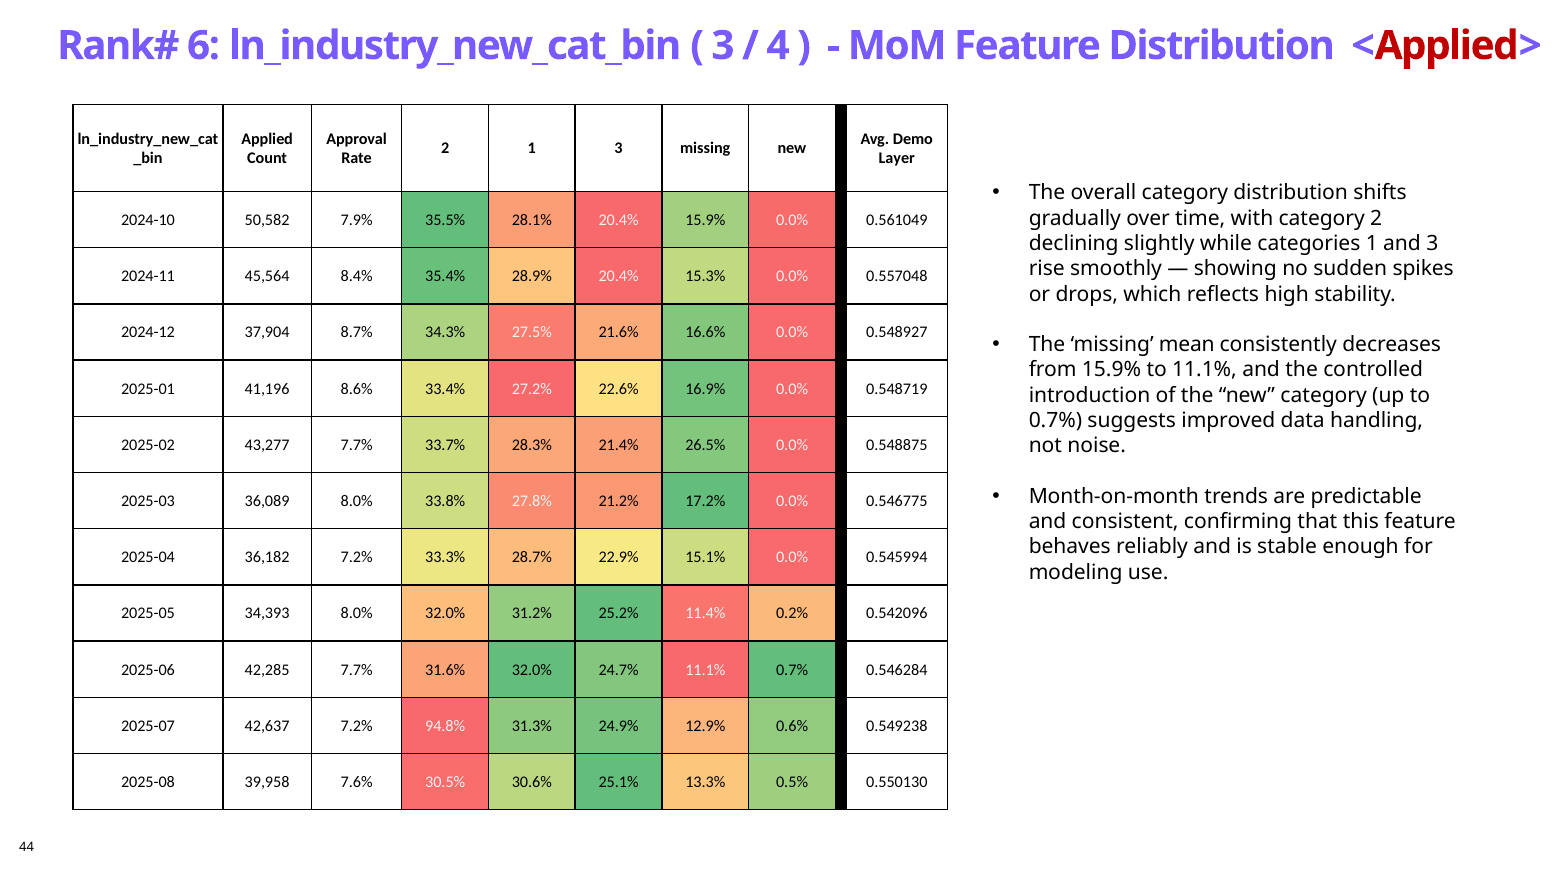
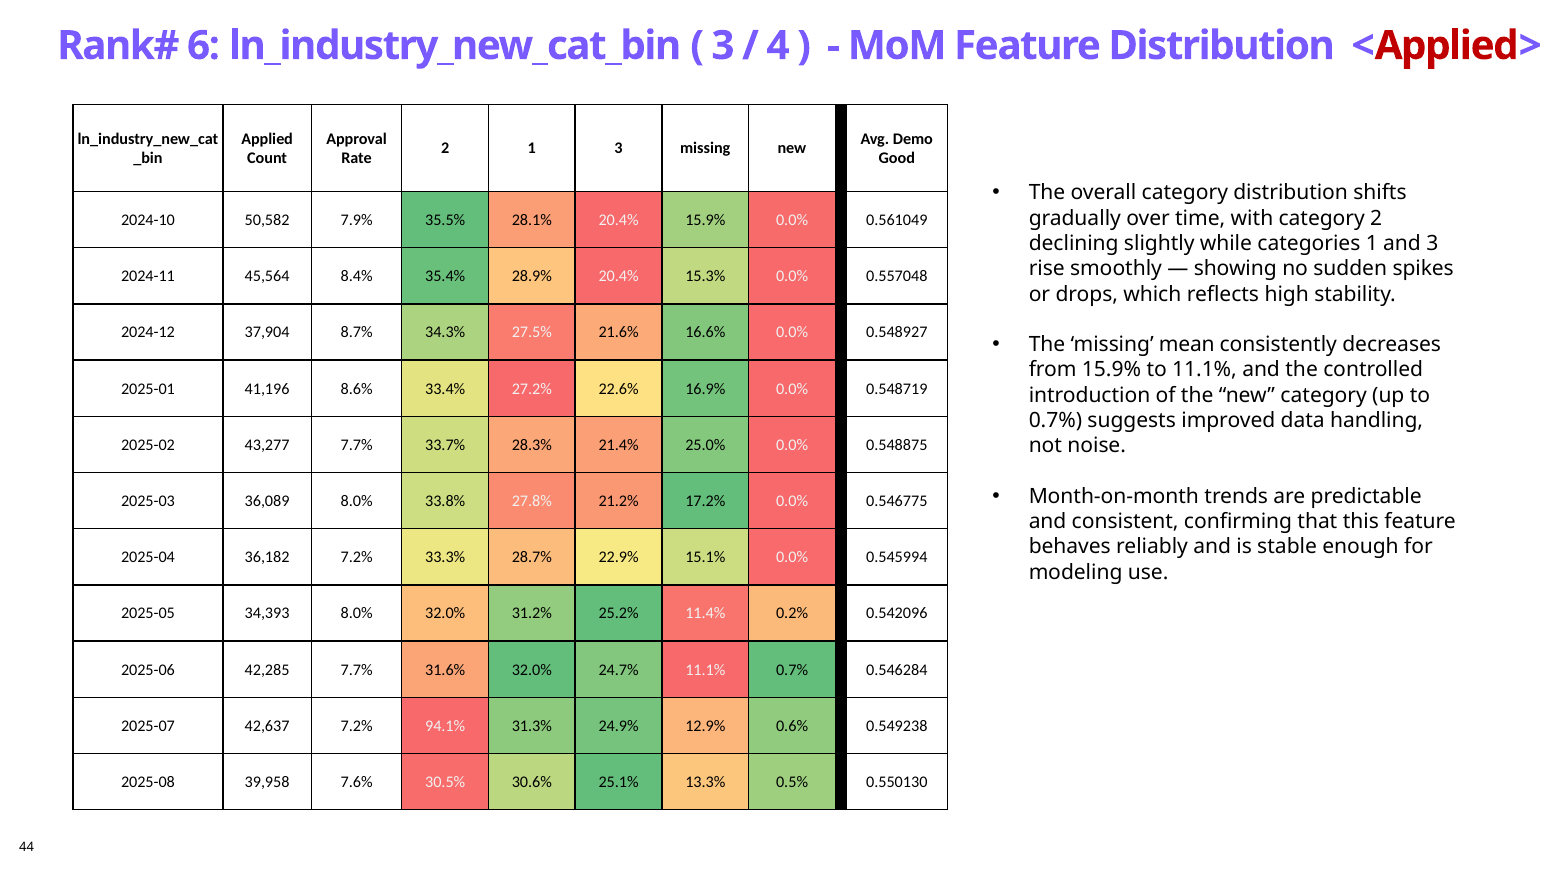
Layer: Layer -> Good
26.5%: 26.5% -> 25.0%
94.8%: 94.8% -> 94.1%
